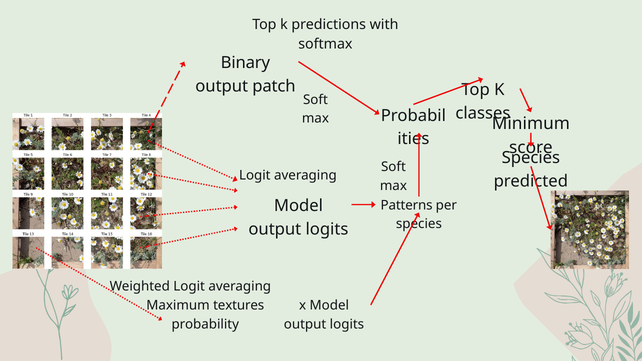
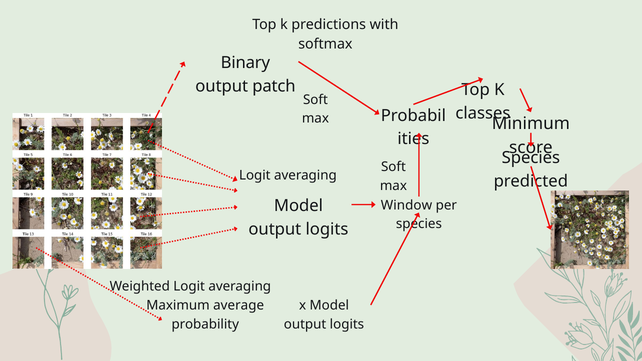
Patterns: Patterns -> Window
textures: textures -> average
